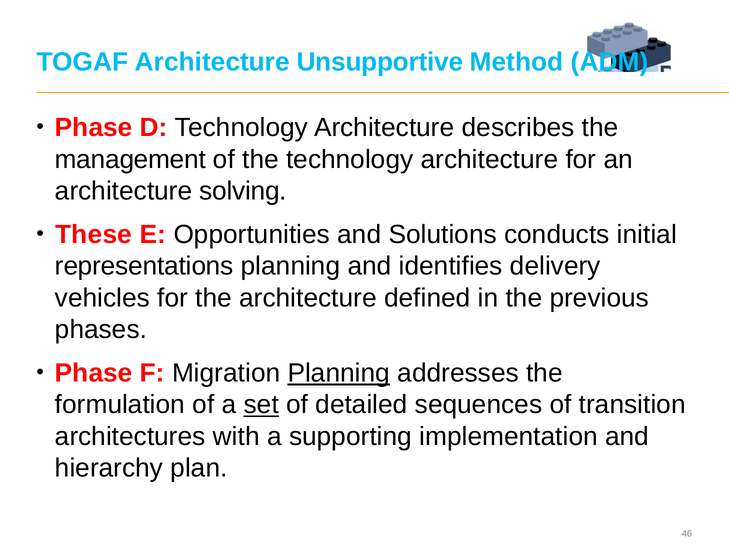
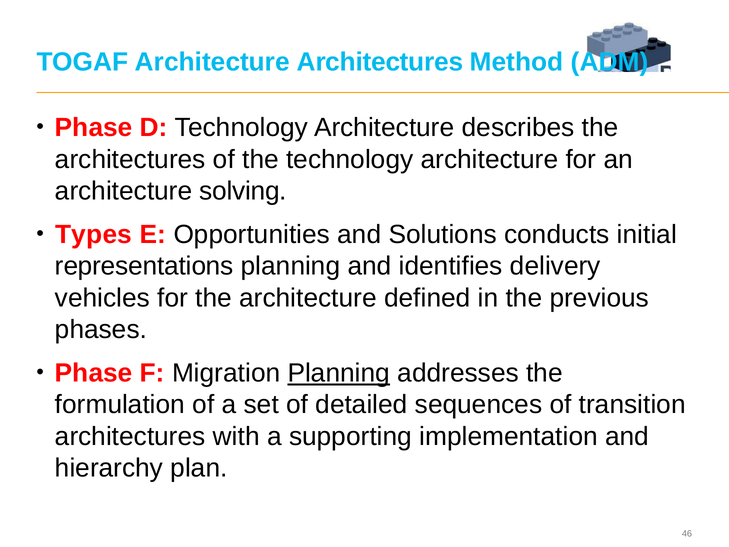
Architecture Unsupportive: Unsupportive -> Architectures
management at (130, 159): management -> architectures
These: These -> Types
set underline: present -> none
